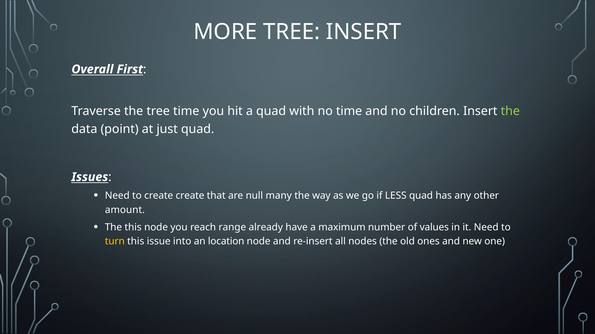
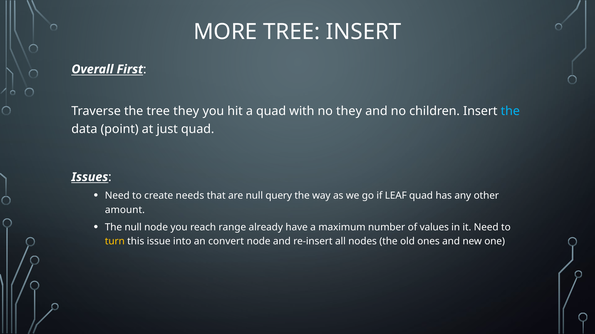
tree time: time -> they
no time: time -> they
the at (510, 111) colour: light green -> light blue
create create: create -> needs
many: many -> query
LESS: LESS -> LEAF
The this: this -> null
location: location -> convert
